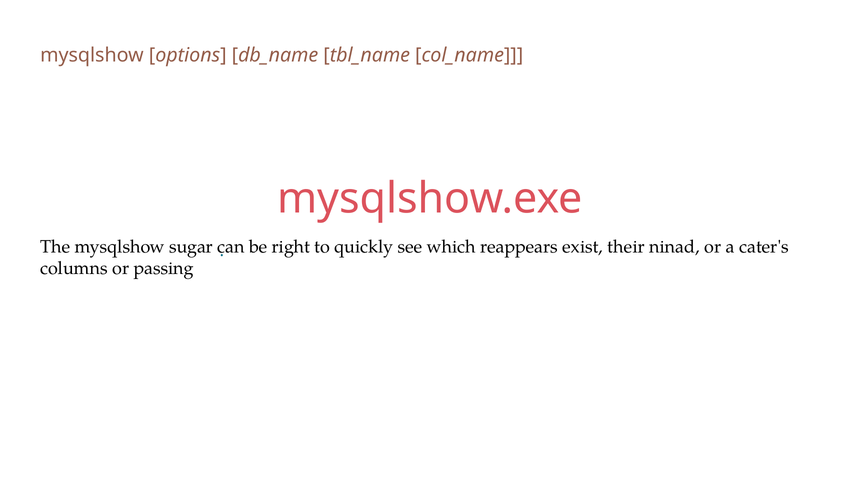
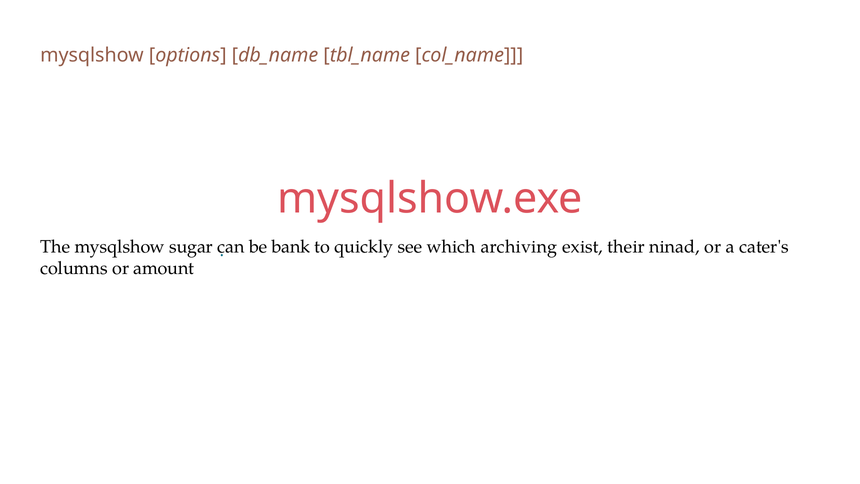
right: right -> bank
reappears: reappears -> archiving
passing: passing -> amount
